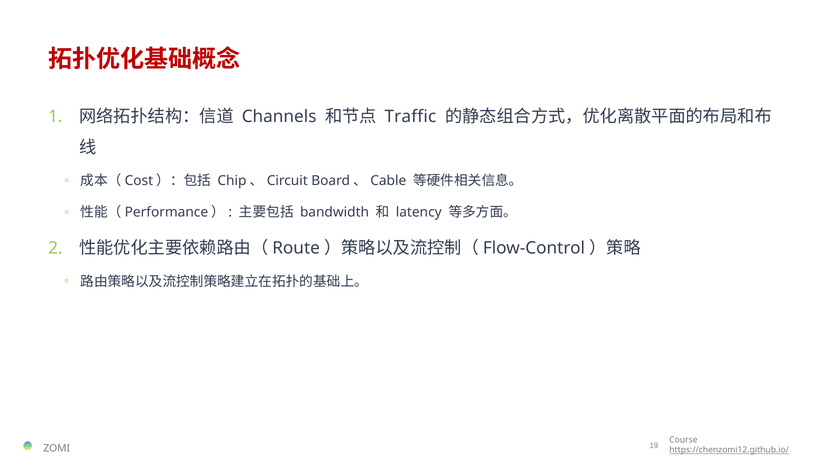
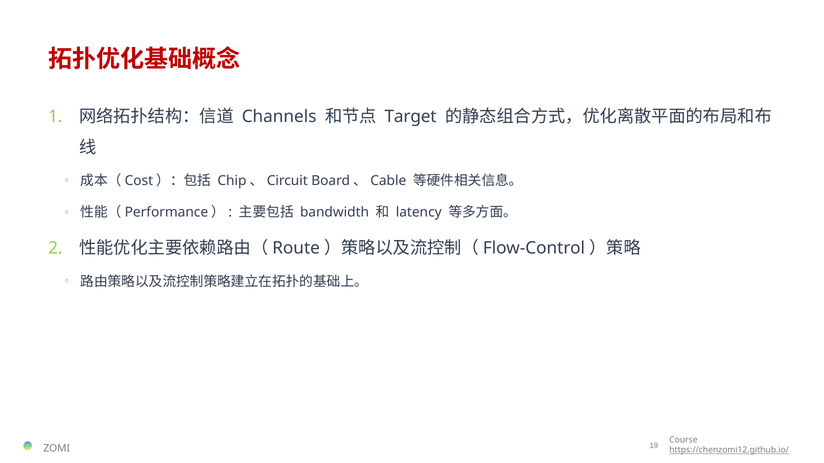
Traffic: Traffic -> Target
